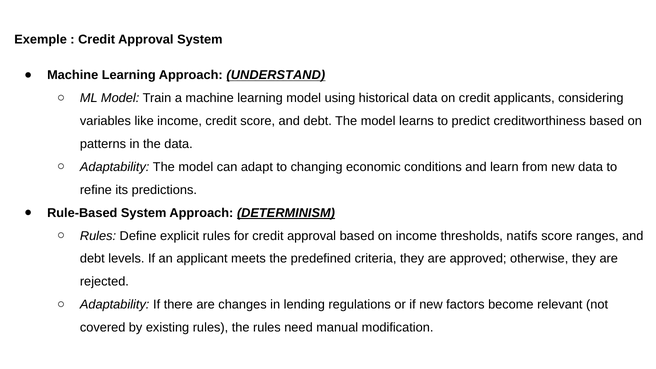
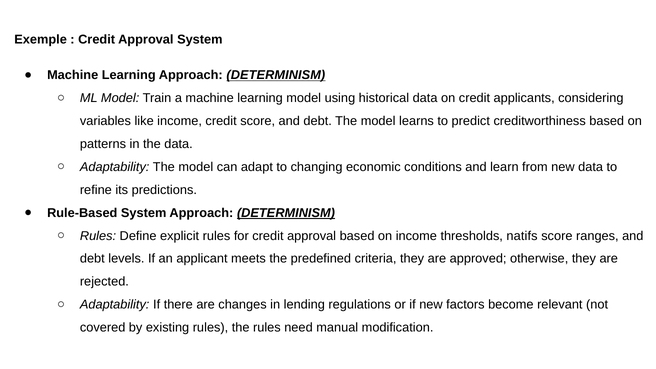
Learning Approach UNDERSTAND: UNDERSTAND -> DETERMINISM
